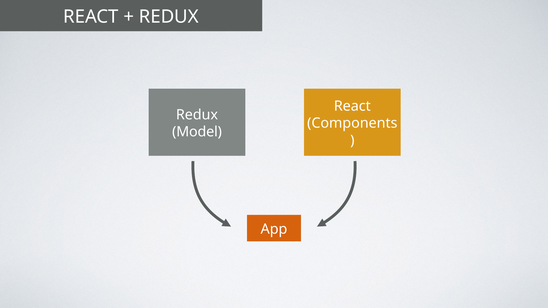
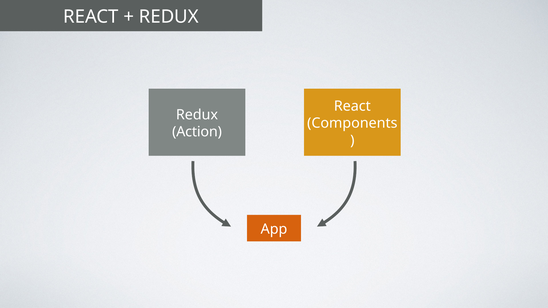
Model: Model -> Action
